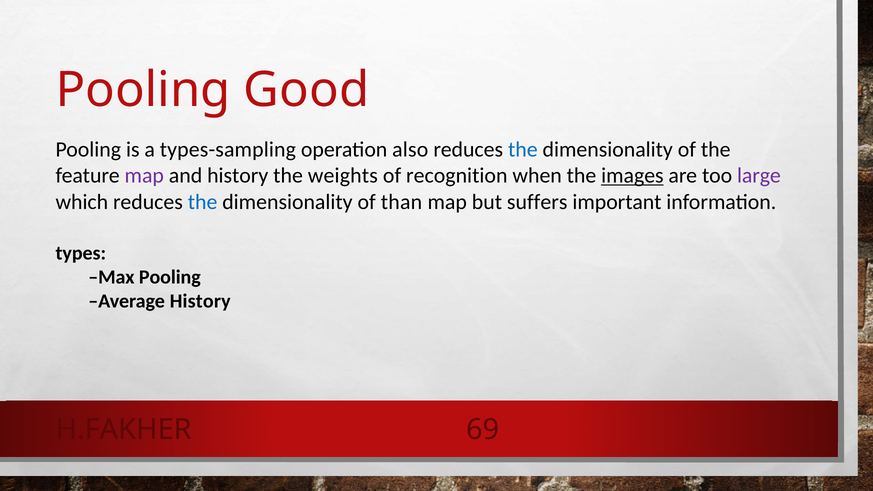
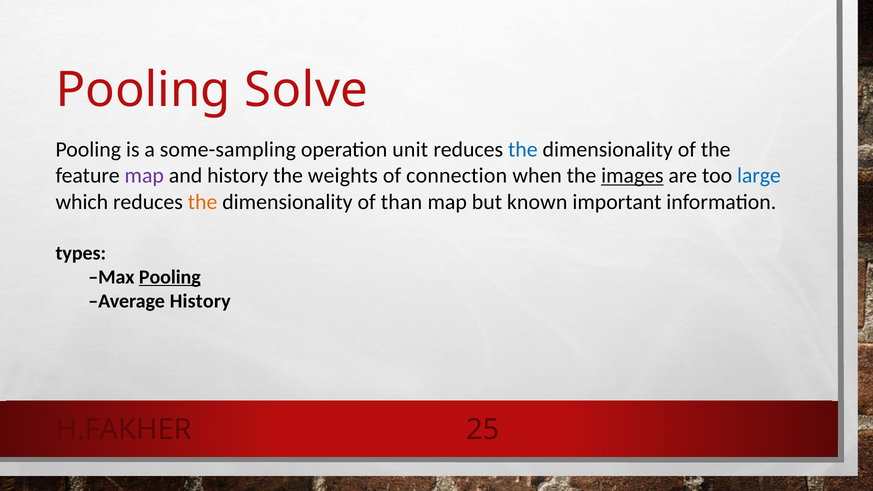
Good: Good -> Solve
types-sampling: types-sampling -> some-sampling
also: also -> unit
recognition: recognition -> connection
large colour: purple -> blue
the at (203, 202) colour: blue -> orange
suffers: suffers -> known
Pooling at (170, 277) underline: none -> present
69: 69 -> 25
